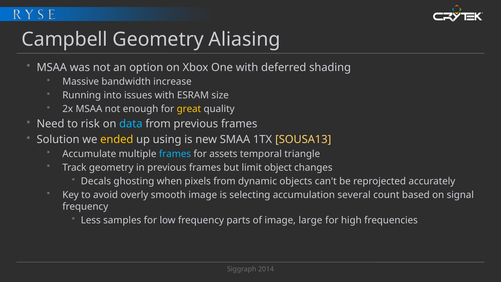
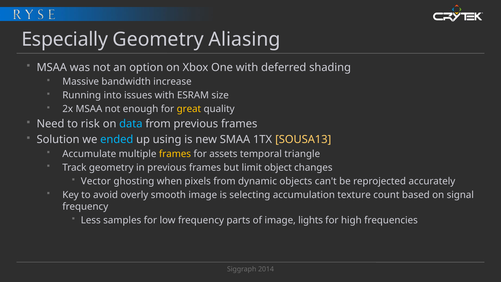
Campbell: Campbell -> Especially
ended colour: yellow -> light blue
frames at (175, 154) colour: light blue -> yellow
Decals: Decals -> Vector
several: several -> texture
large: large -> lights
